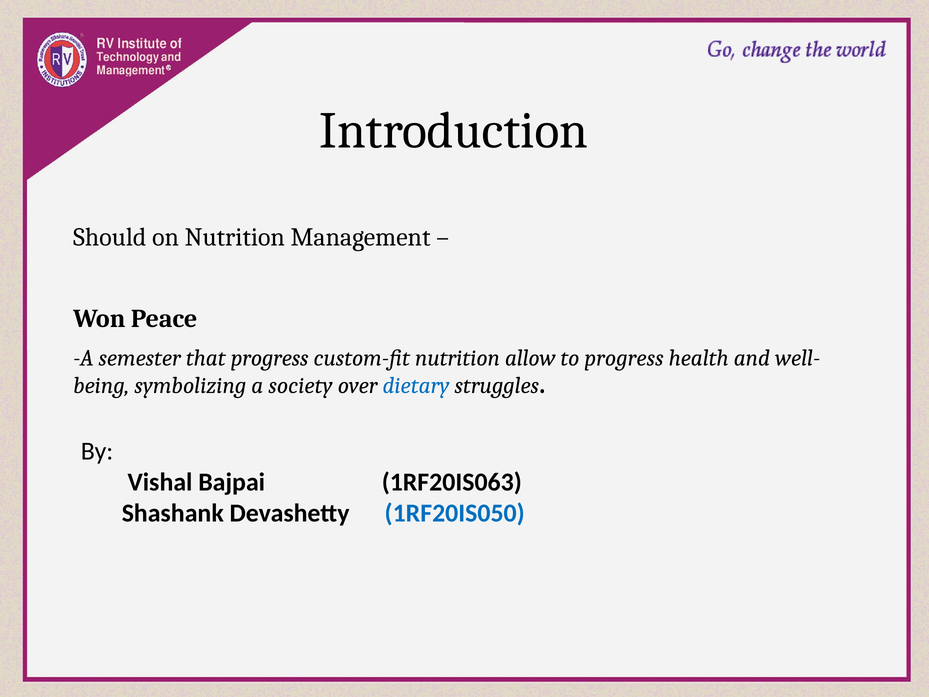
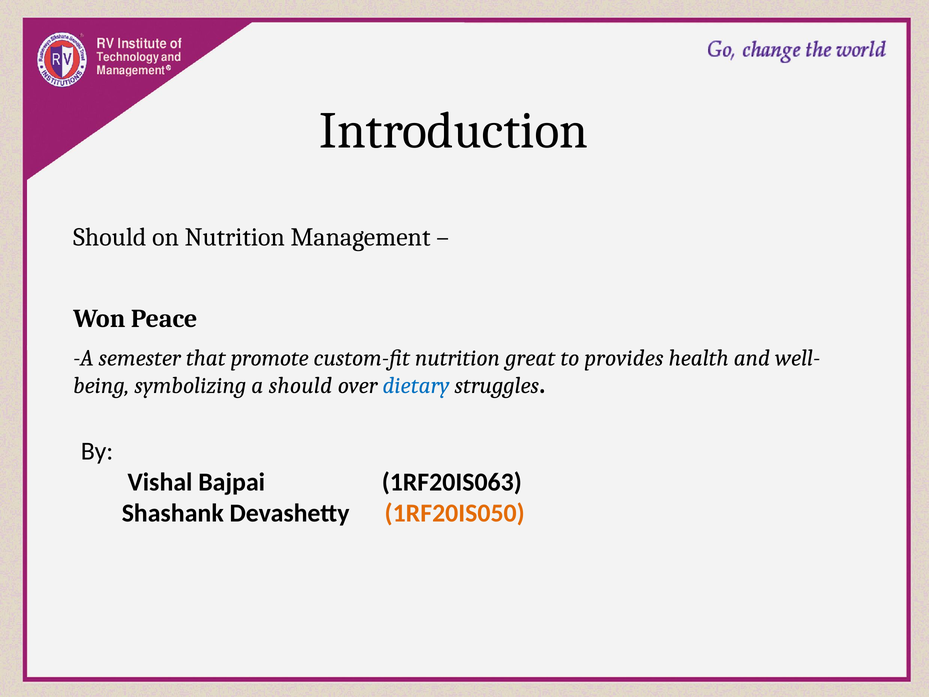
that progress: progress -> promote
allow: allow -> great
to progress: progress -> provides
a society: society -> should
1RF20IS050 colour: blue -> orange
